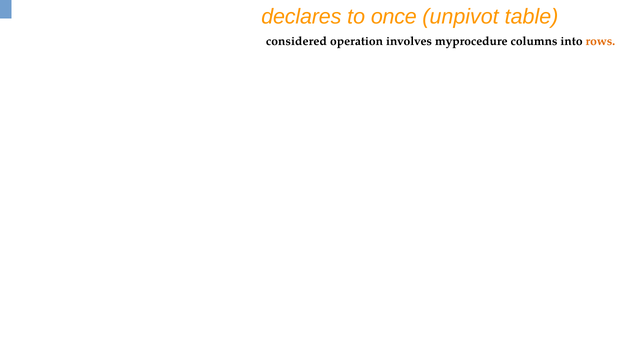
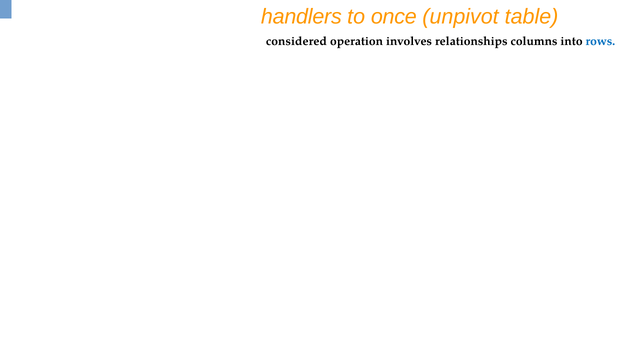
declares: declares -> handlers
myprocedure: myprocedure -> relationships
rows colour: orange -> blue
